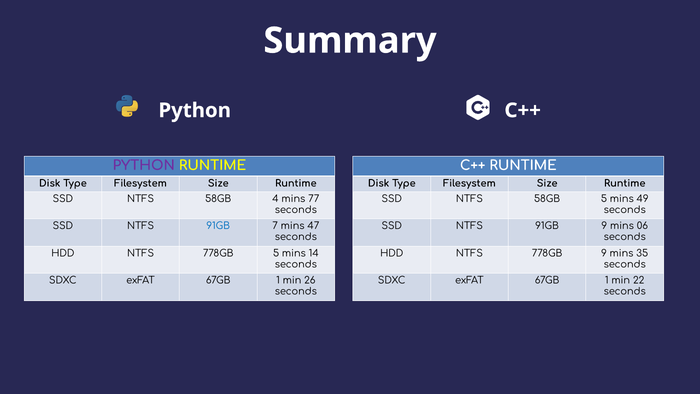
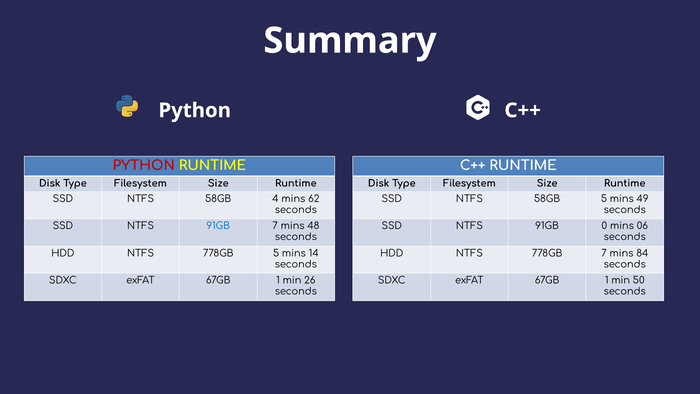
PYTHON at (144, 165) colour: purple -> red
77: 77 -> 62
47: 47 -> 48
91GB 9: 9 -> 0
778GB 9: 9 -> 7
35: 35 -> 84
22: 22 -> 50
